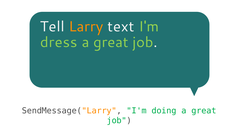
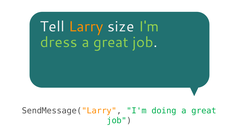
text: text -> size
